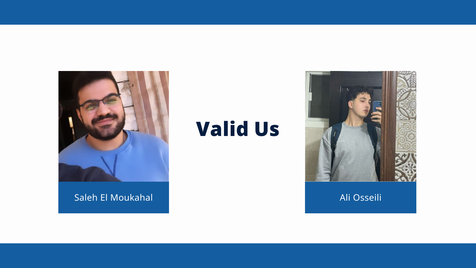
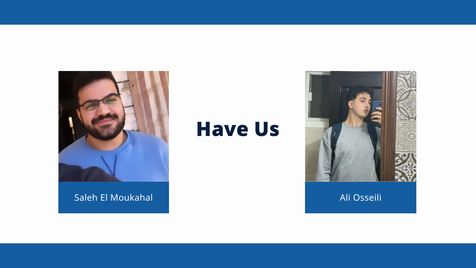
Valid: Valid -> Have
